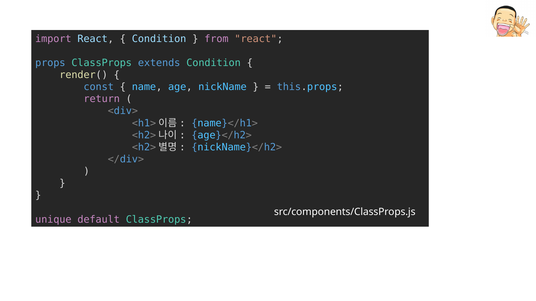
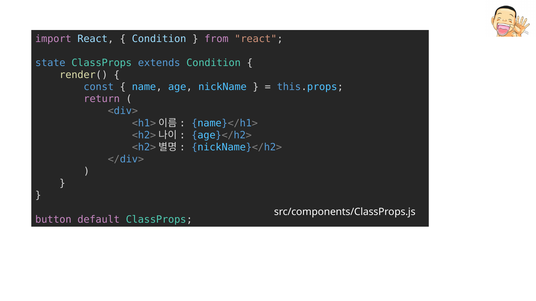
props: props -> state
unique: unique -> button
